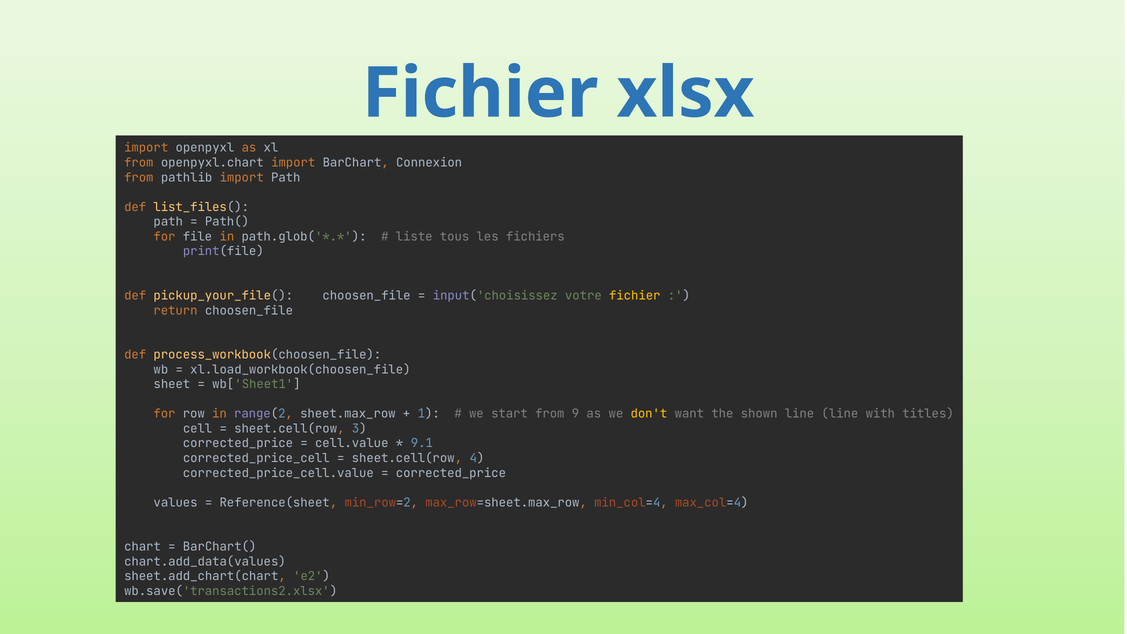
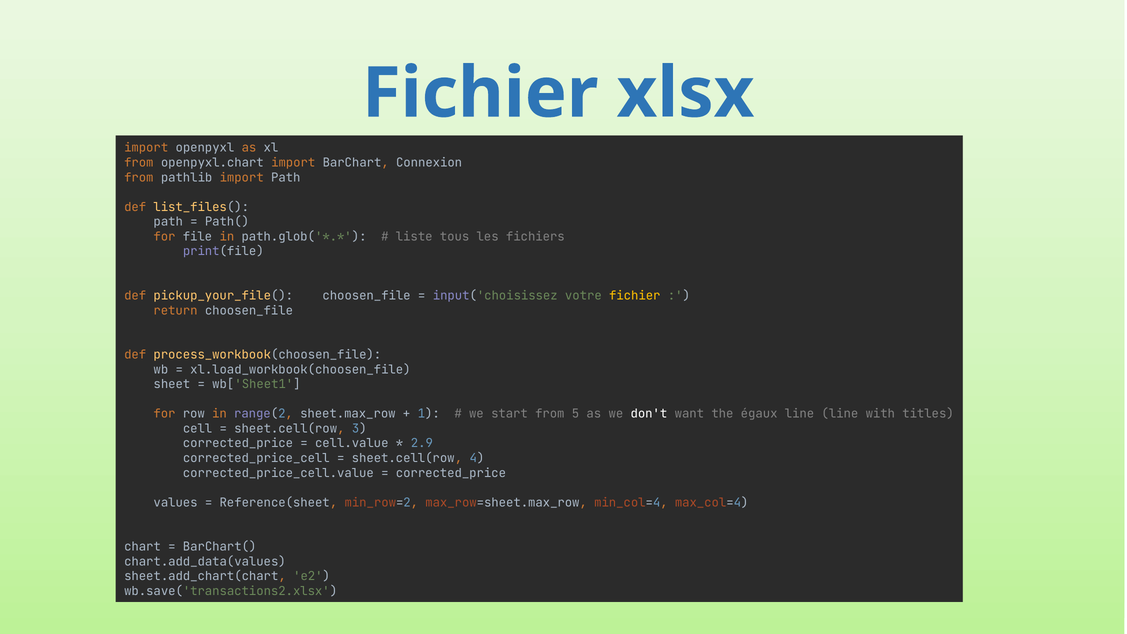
9: 9 -> 5
don't colour: yellow -> white
shown: shown -> égaux
9.1: 9.1 -> 2.9
